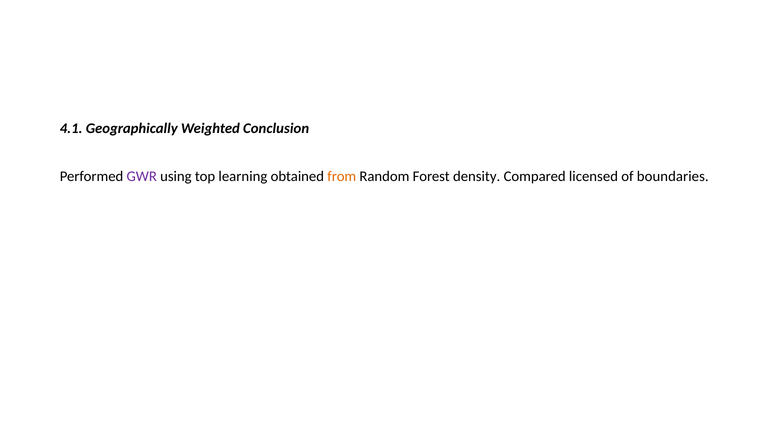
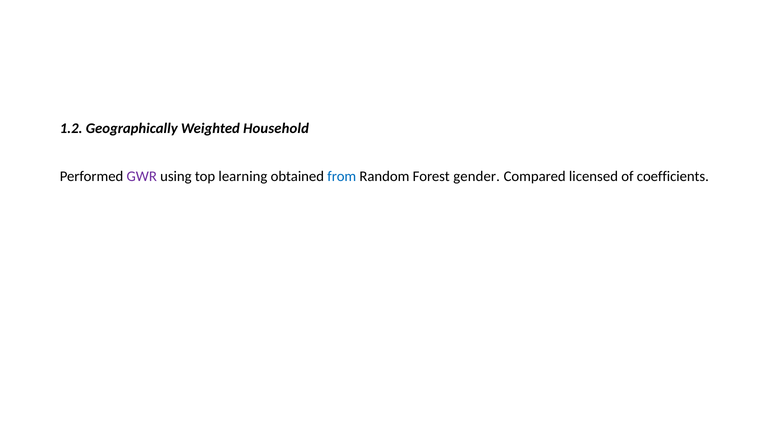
4.1: 4.1 -> 1.2
Conclusion: Conclusion -> Household
from colour: orange -> blue
density: density -> gender
boundaries: boundaries -> coefficients
